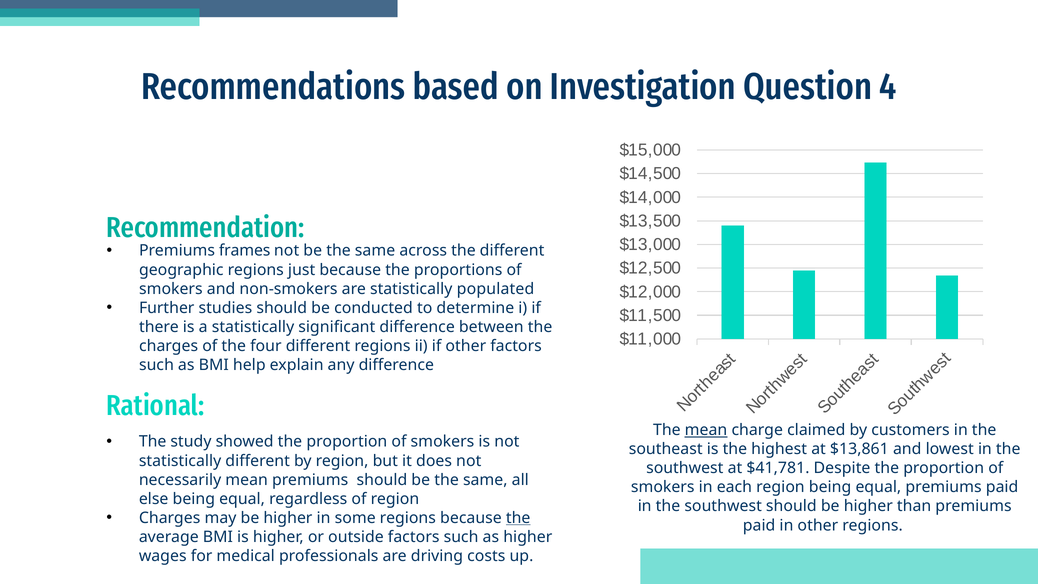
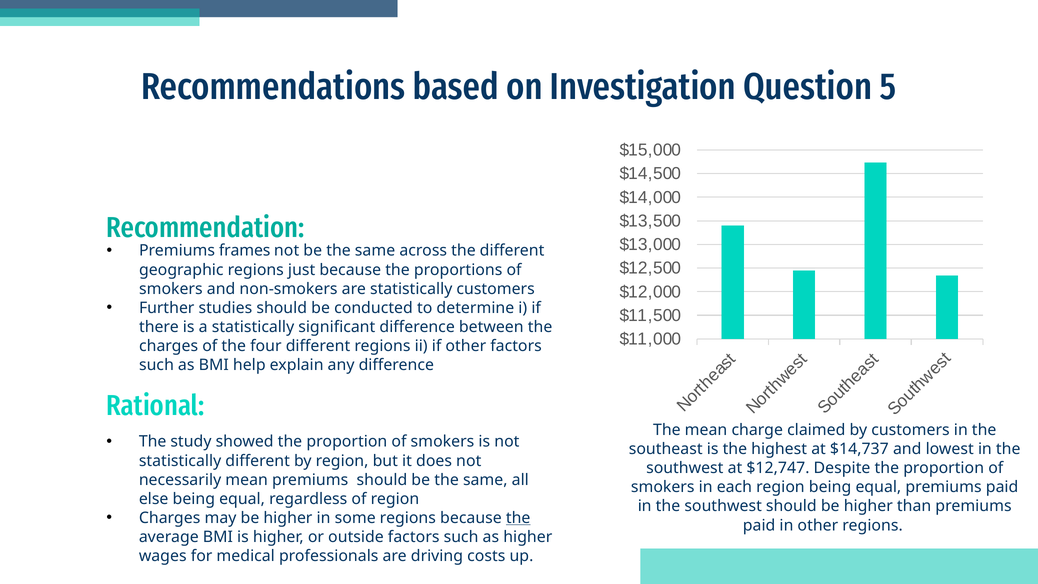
4: 4 -> 5
statistically populated: populated -> customers
mean at (706, 430) underline: present -> none
$13,861: $13,861 -> $14,737
$41,781: $41,781 -> $12,747
